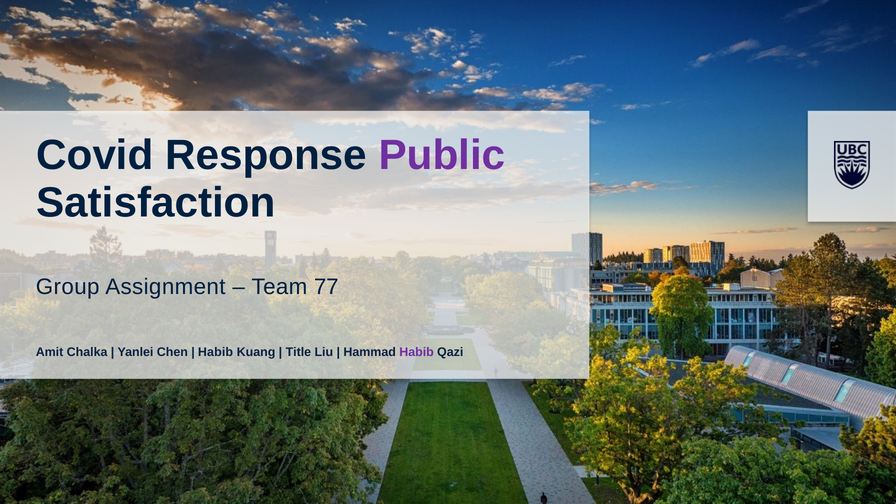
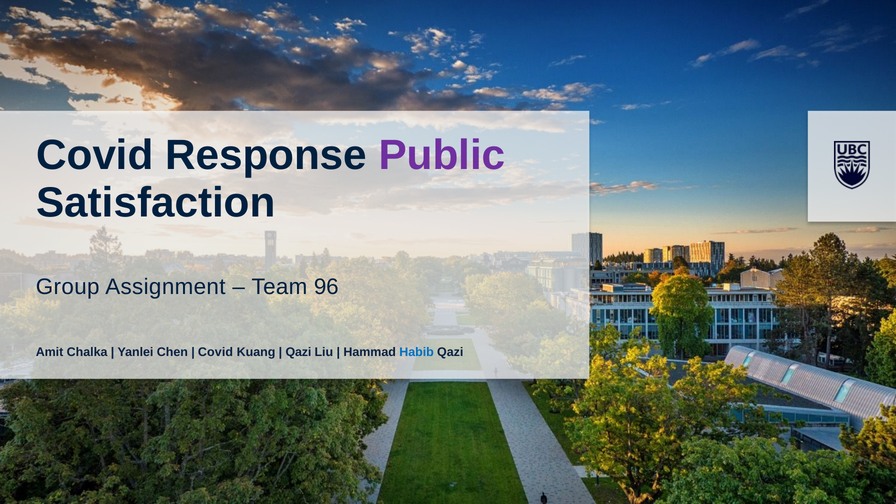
77: 77 -> 96
Habib at (216, 352): Habib -> Covid
Title at (298, 352): Title -> Qazi
Habib at (417, 352) colour: purple -> blue
